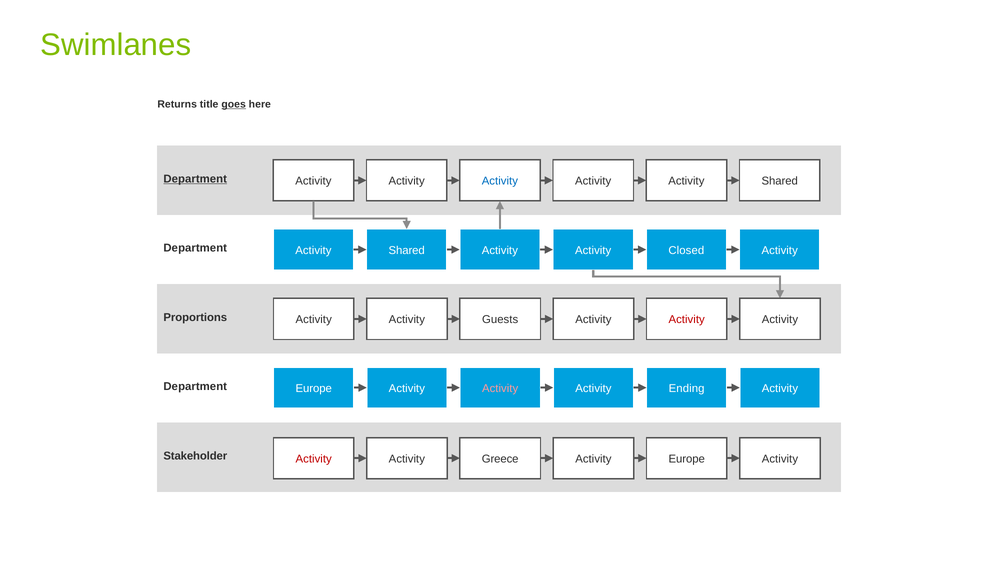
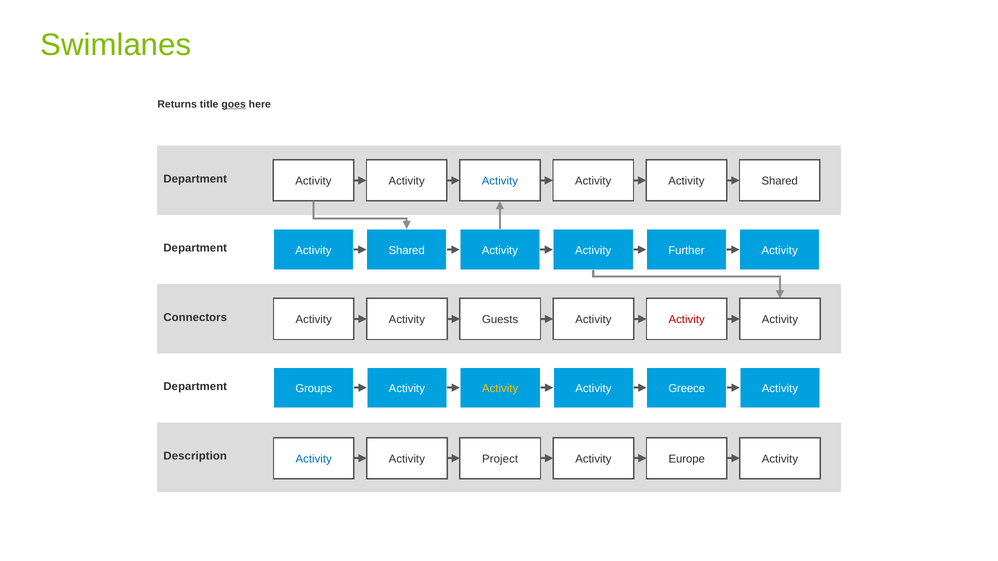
Department at (195, 179) underline: present -> none
Closed: Closed -> Further
Proportions: Proportions -> Connectors
Europe at (314, 389): Europe -> Groups
Activity at (500, 389) colour: pink -> yellow
Ending: Ending -> Greece
Stakeholder: Stakeholder -> Description
Activity at (314, 459) colour: red -> blue
Greece: Greece -> Project
